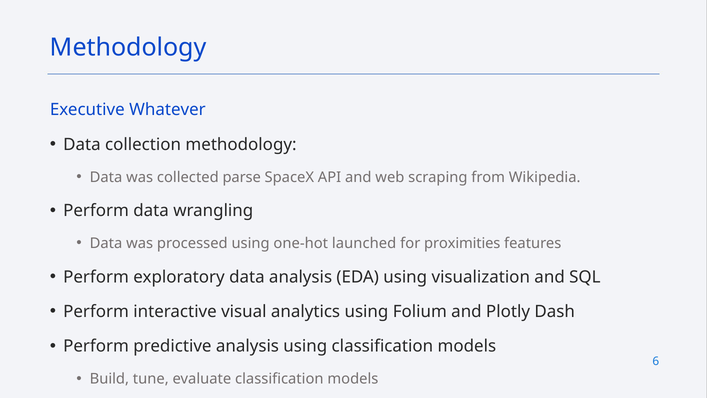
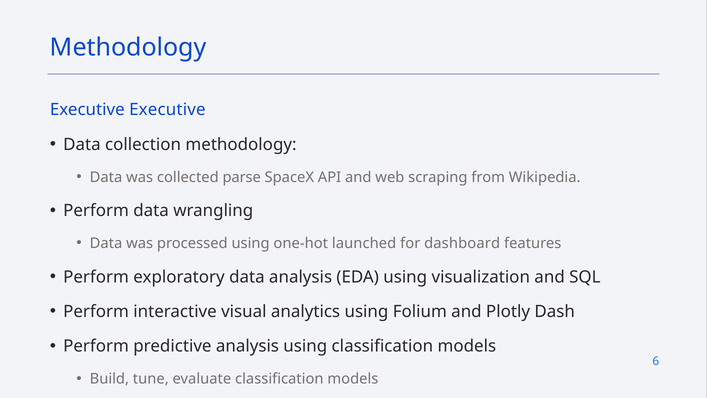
Executive Whatever: Whatever -> Executive
proximities: proximities -> dashboard
